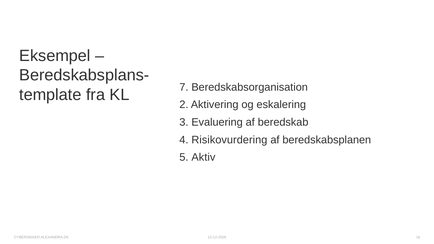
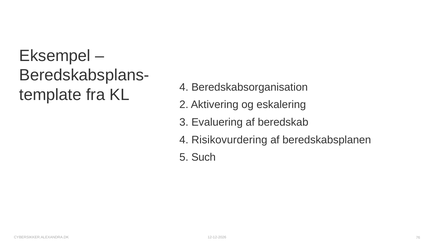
KL 7: 7 -> 4
Aktiv: Aktiv -> Such
